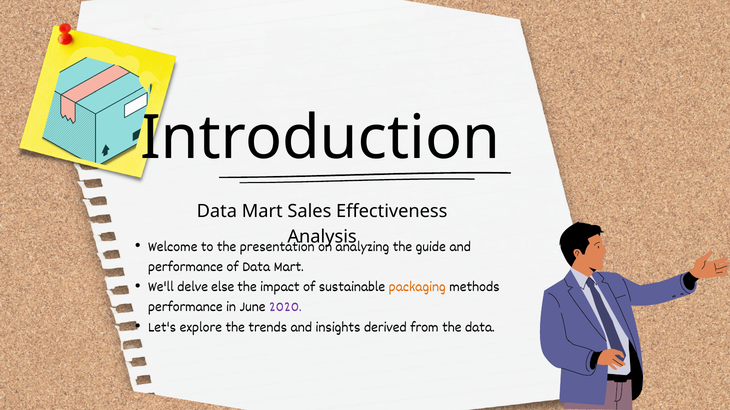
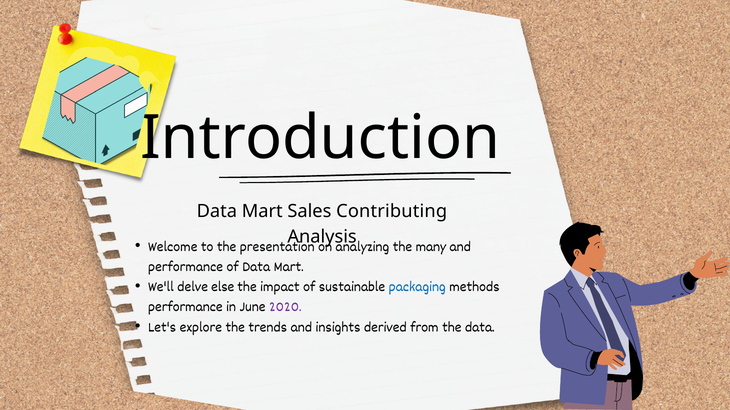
Effectiveness: Effectiveness -> Contributing
guide: guide -> many
packaging colour: orange -> blue
